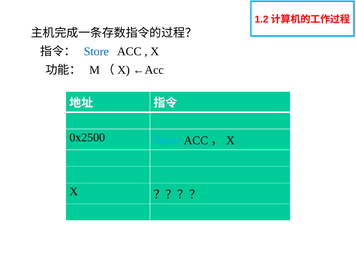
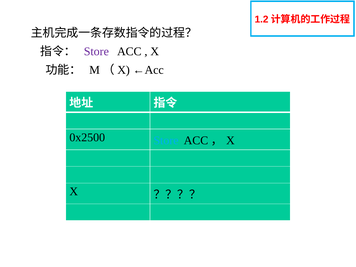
Store at (96, 51) colour: blue -> purple
